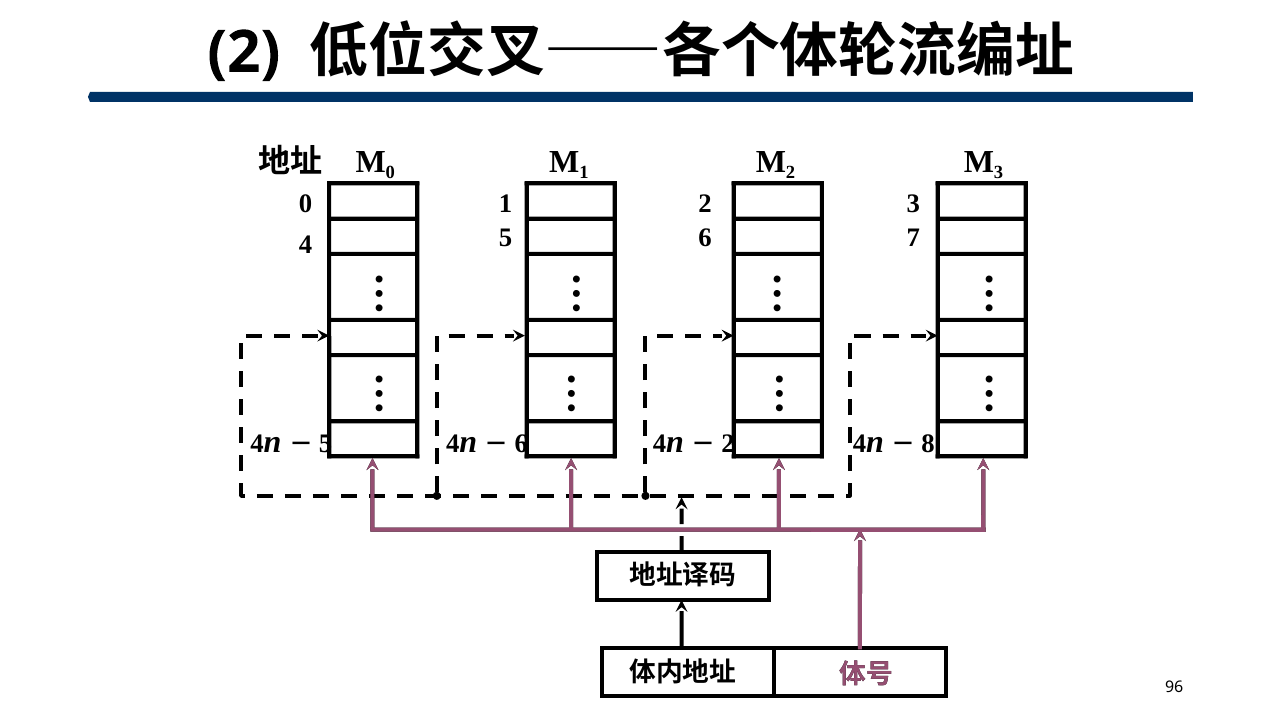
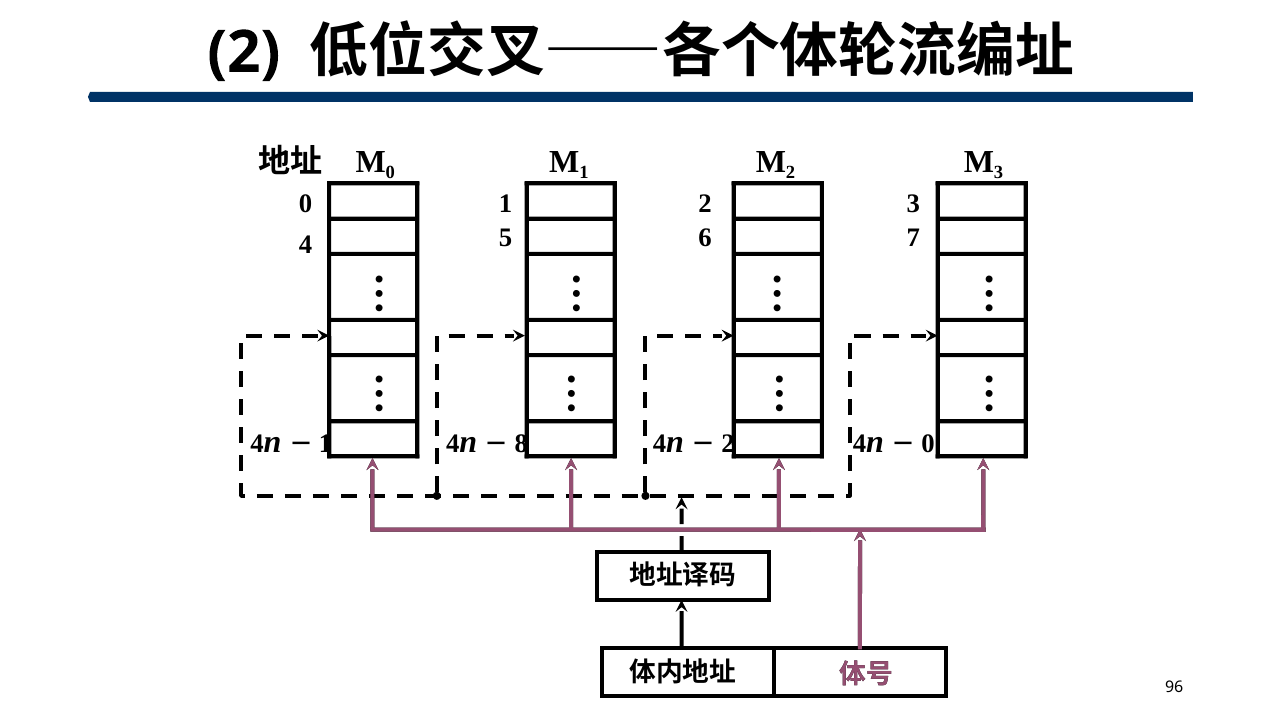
5 at (325, 443): 5 -> 1
6 at (521, 443): 6 -> 8
8 at (928, 443): 8 -> 0
